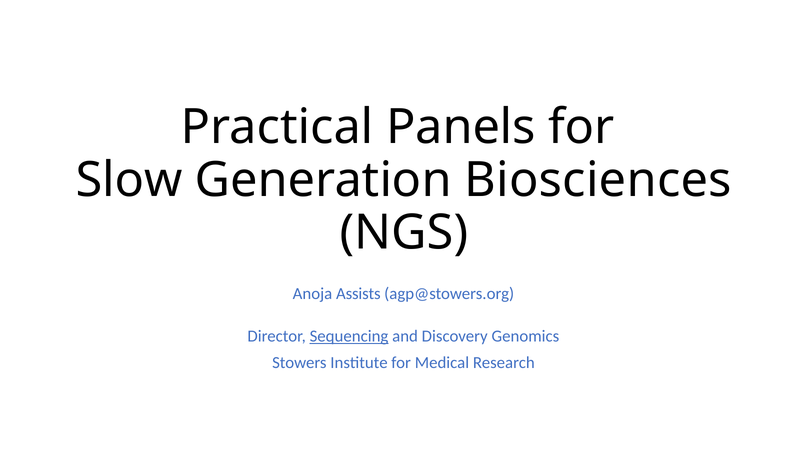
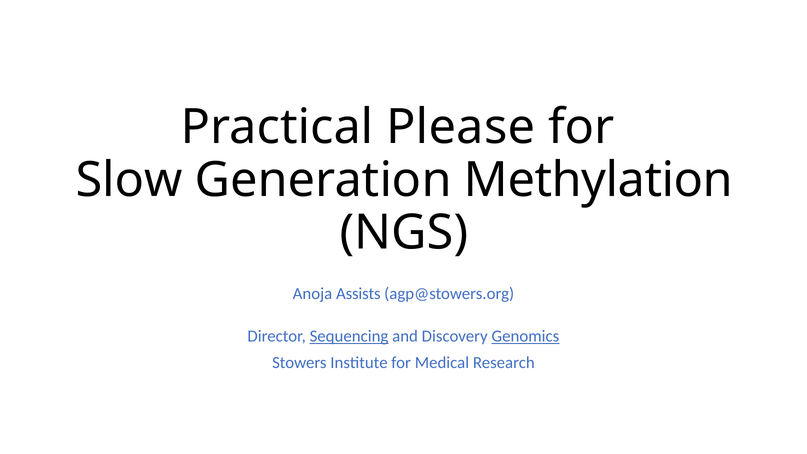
Panels: Panels -> Please
Biosciences: Biosciences -> Methylation
Genomics underline: none -> present
